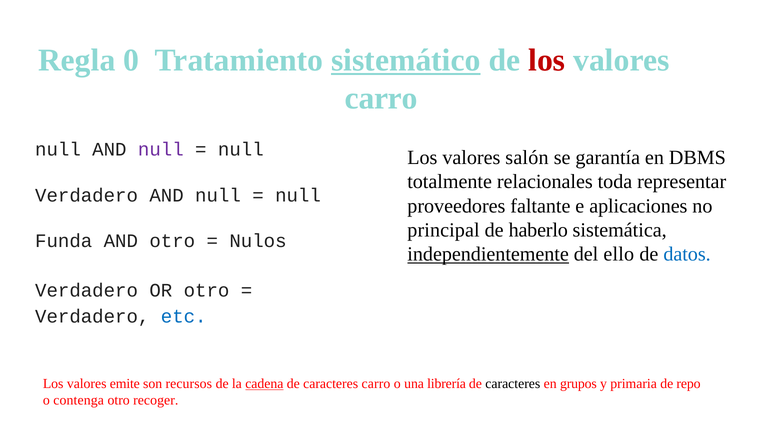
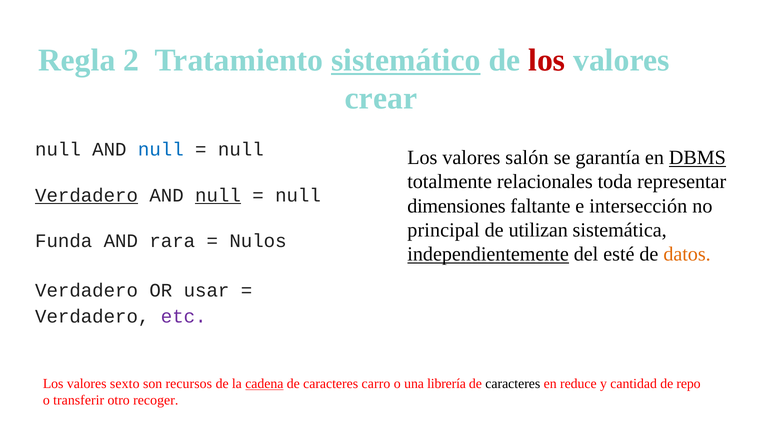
0: 0 -> 2
carro at (381, 98): carro -> crear
null at (161, 149) colour: purple -> blue
DBMS underline: none -> present
Verdadero at (87, 195) underline: none -> present
null at (218, 195) underline: none -> present
proveedores: proveedores -> dimensiones
aplicaciones: aplicaciones -> intersección
haberlo: haberlo -> utilizan
AND otro: otro -> rara
ello: ello -> esté
datos colour: blue -> orange
OR otro: otro -> usar
etc colour: blue -> purple
emite: emite -> sexto
grupos: grupos -> reduce
primaria: primaria -> cantidad
contenga: contenga -> transferir
